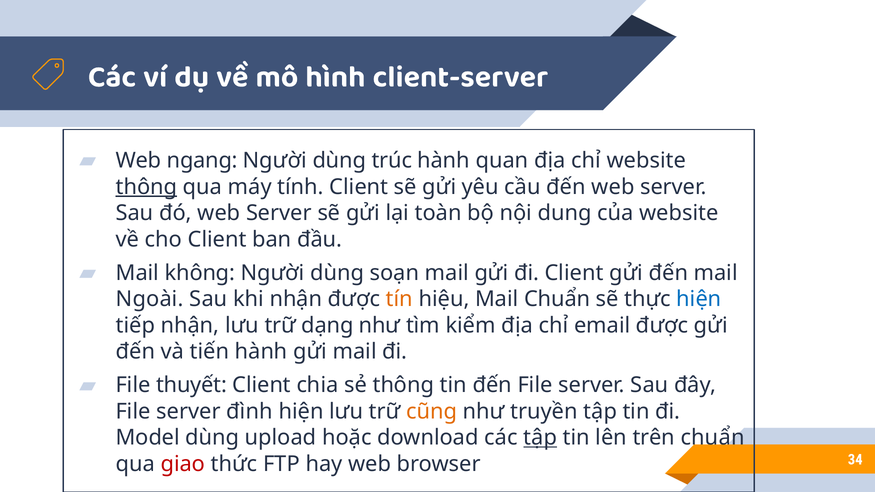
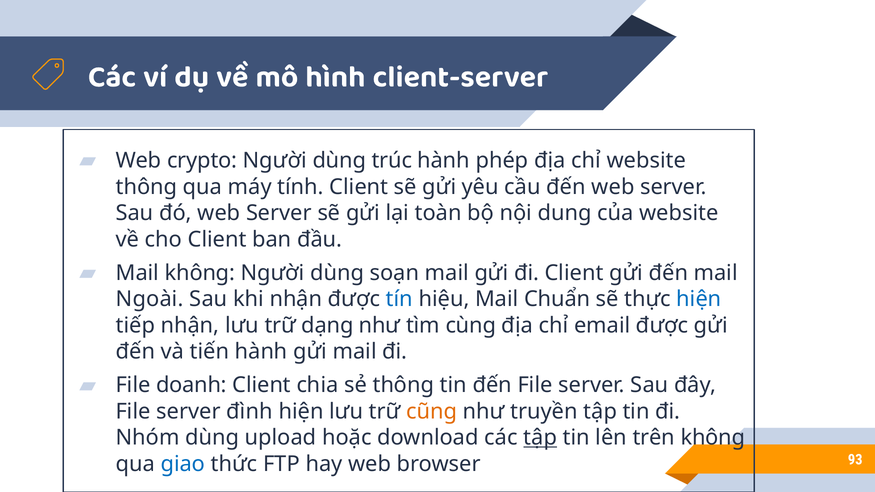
ngang: ngang -> crypto
quan: quan -> phép
thông at (146, 187) underline: present -> none
tín colour: orange -> blue
kiểm: kiểm -> cùng
thuyết: thuyết -> doanh
Model: Model -> Nhóm
trên chuẩn: chuẩn -> không
giao colour: red -> blue
34: 34 -> 93
